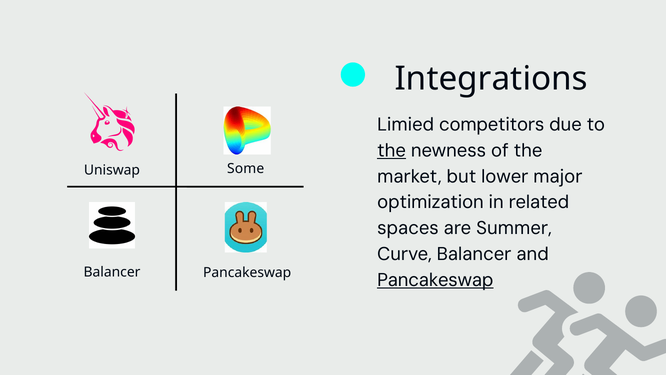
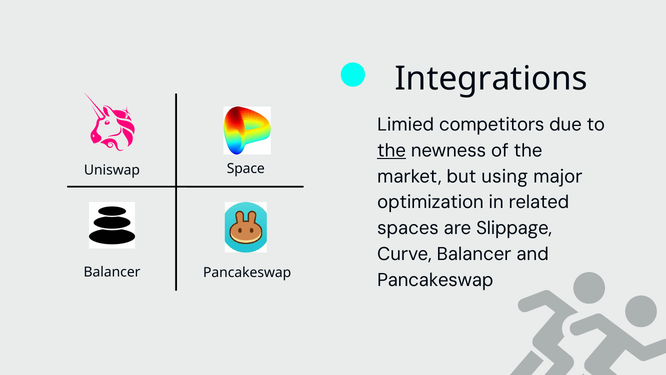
Some: Some -> Space
lower: lower -> using
Summer: Summer -> Slippage
Pancakeswap at (435, 280) underline: present -> none
